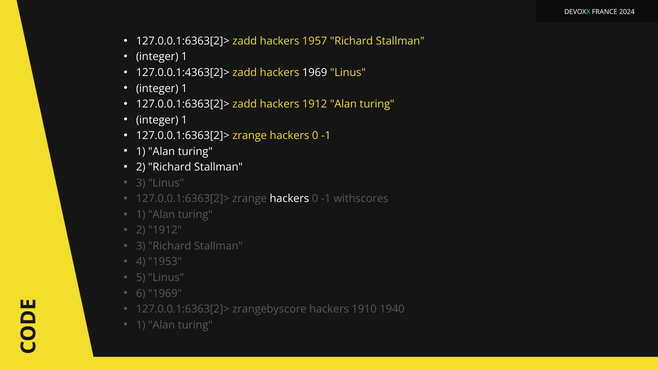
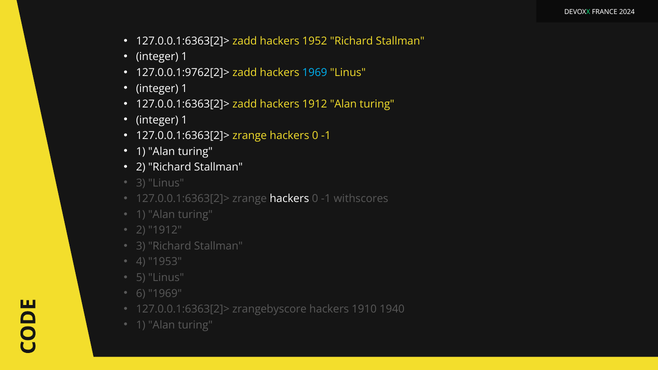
1957: 1957 -> 1952
127.0.0.1:4363[2]>: 127.0.0.1:4363[2]> -> 127.0.0.1:9762[2]>
1969 at (315, 73) colour: white -> light blue
